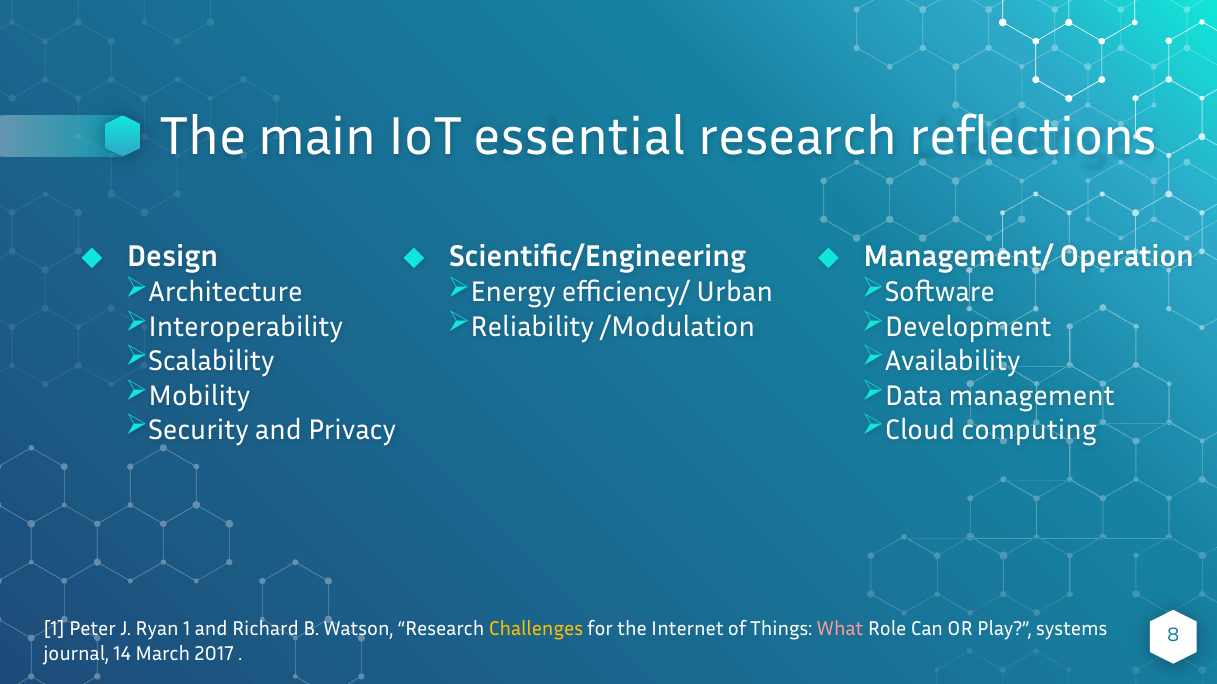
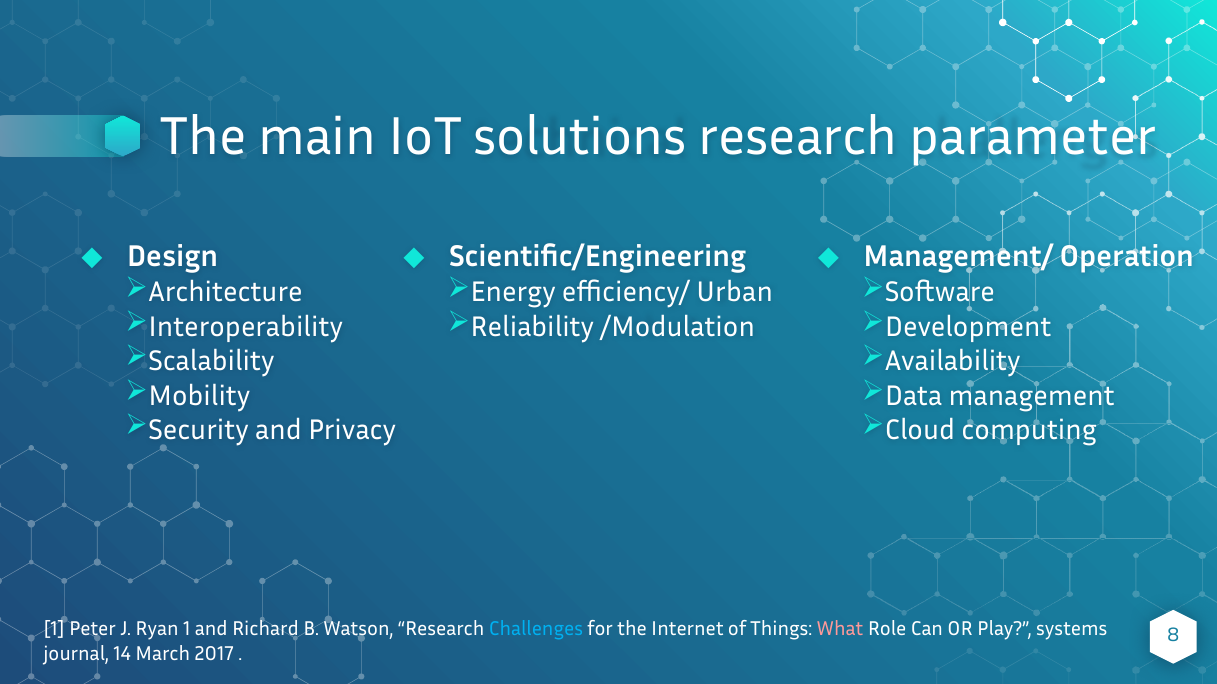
essential: essential -> solutions
reflections: reflections -> parameter
Challenges colour: yellow -> light blue
